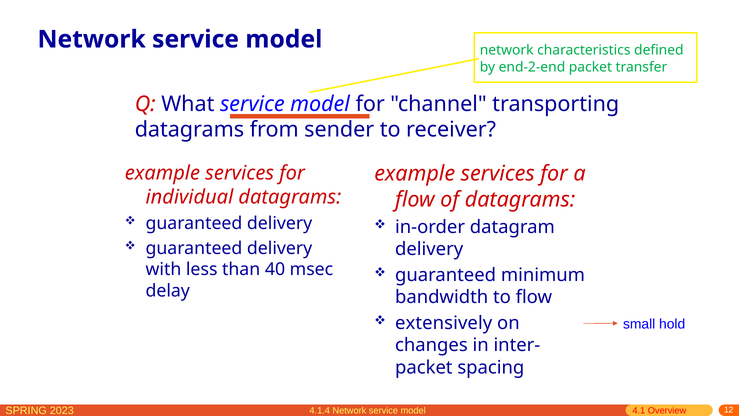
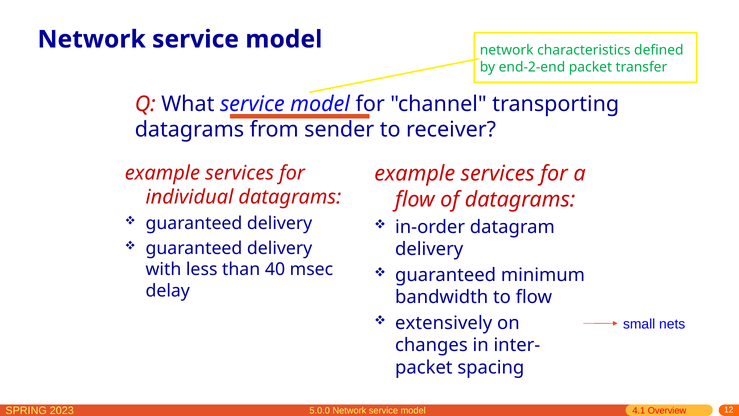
hold: hold -> nets
4.1.4: 4.1.4 -> 5.0.0
